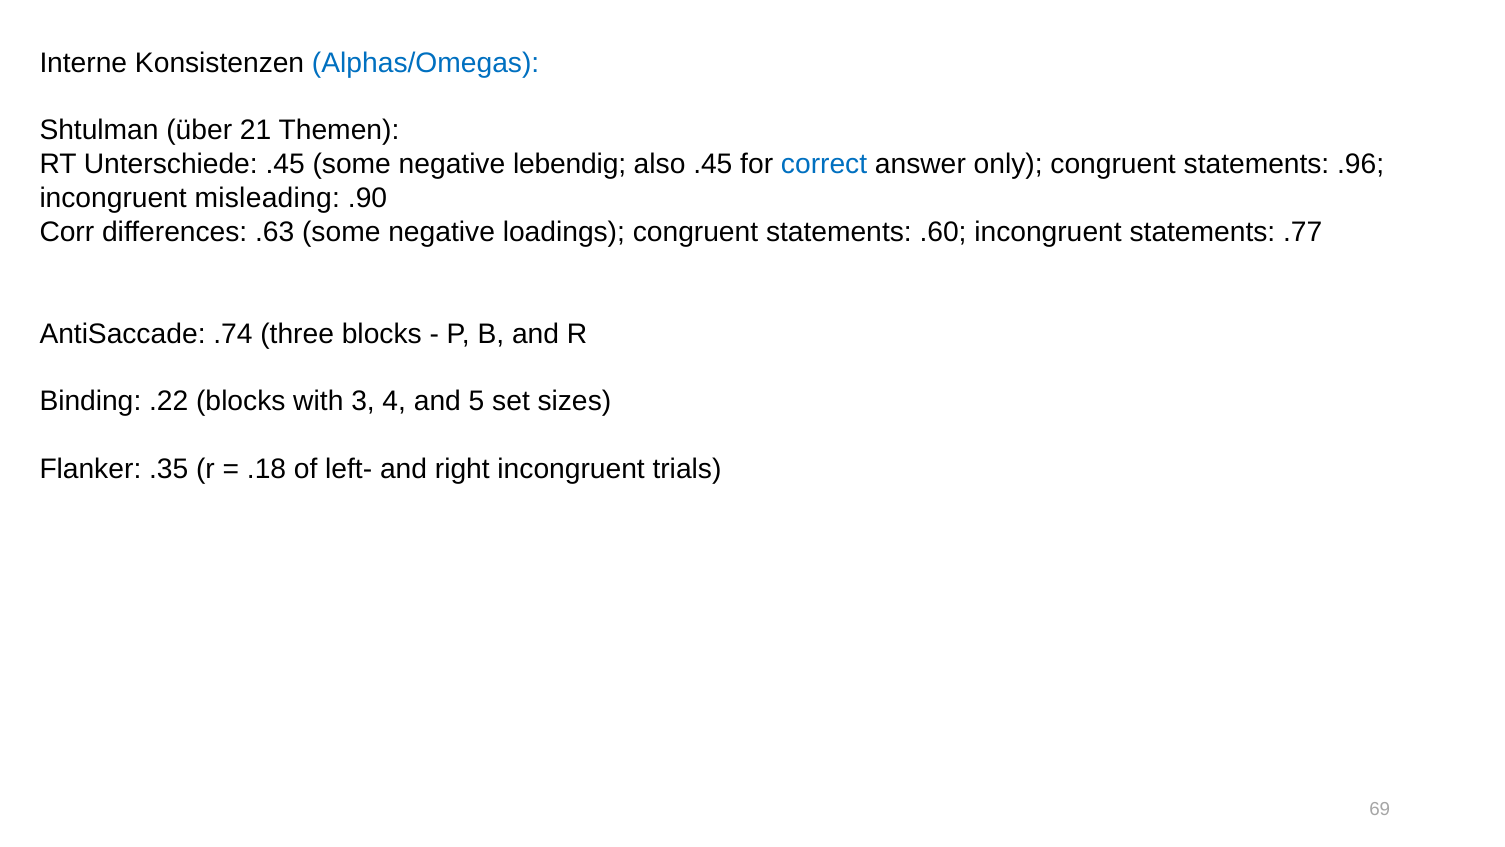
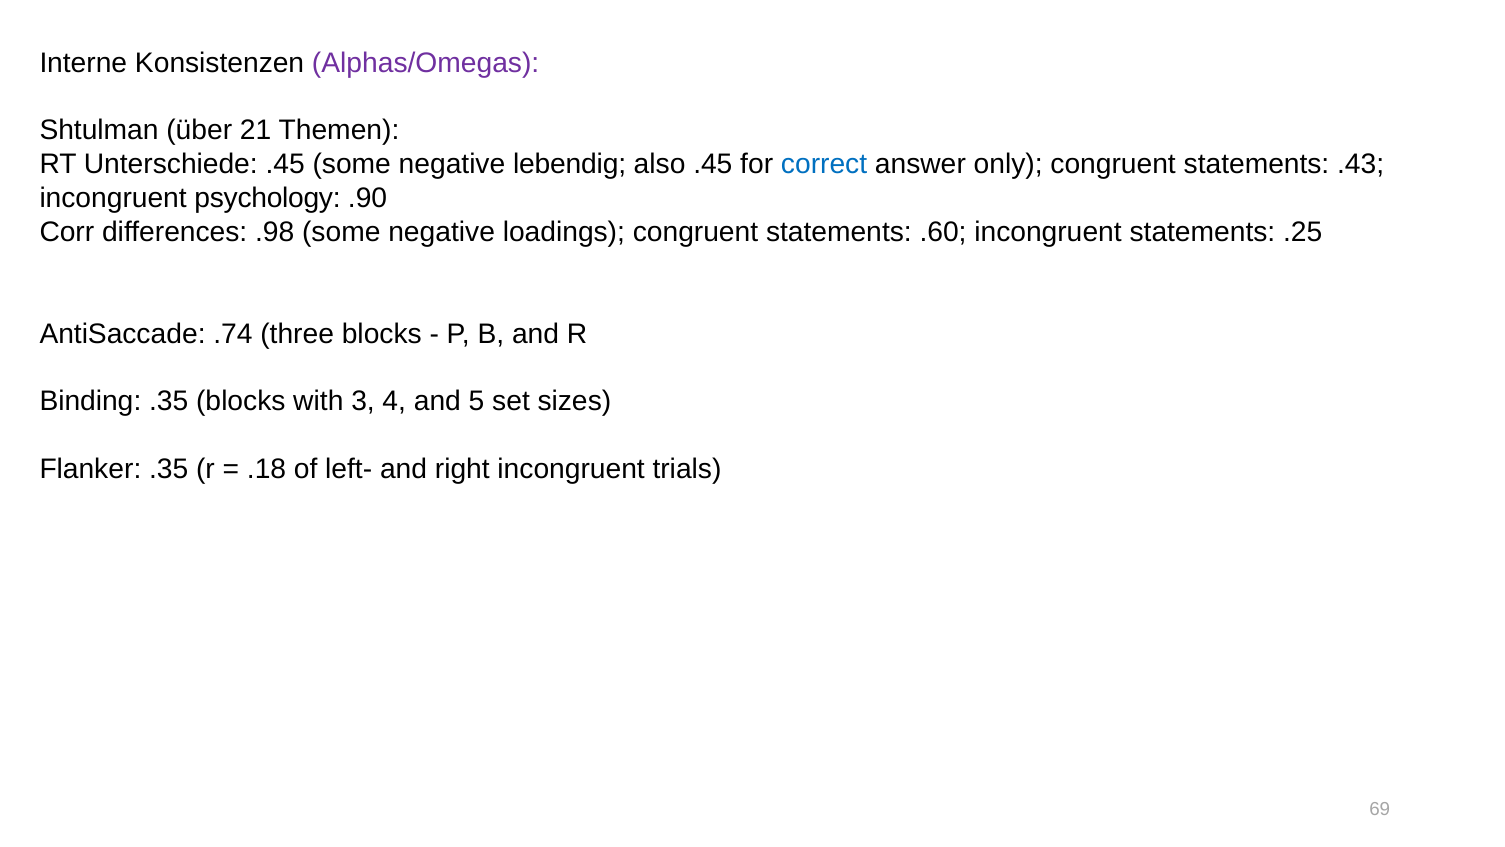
Alphas/Omegas colour: blue -> purple
.96: .96 -> .43
misleading: misleading -> psychology
.63: .63 -> .98
.77: .77 -> .25
Binding .22: .22 -> .35
